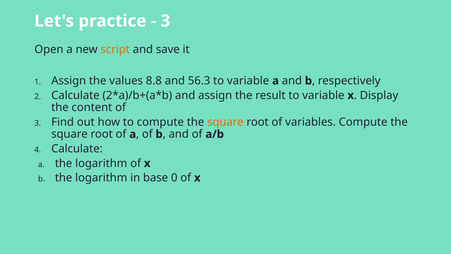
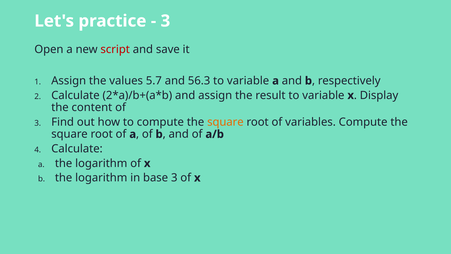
script colour: orange -> red
8.8: 8.8 -> 5.7
base 0: 0 -> 3
